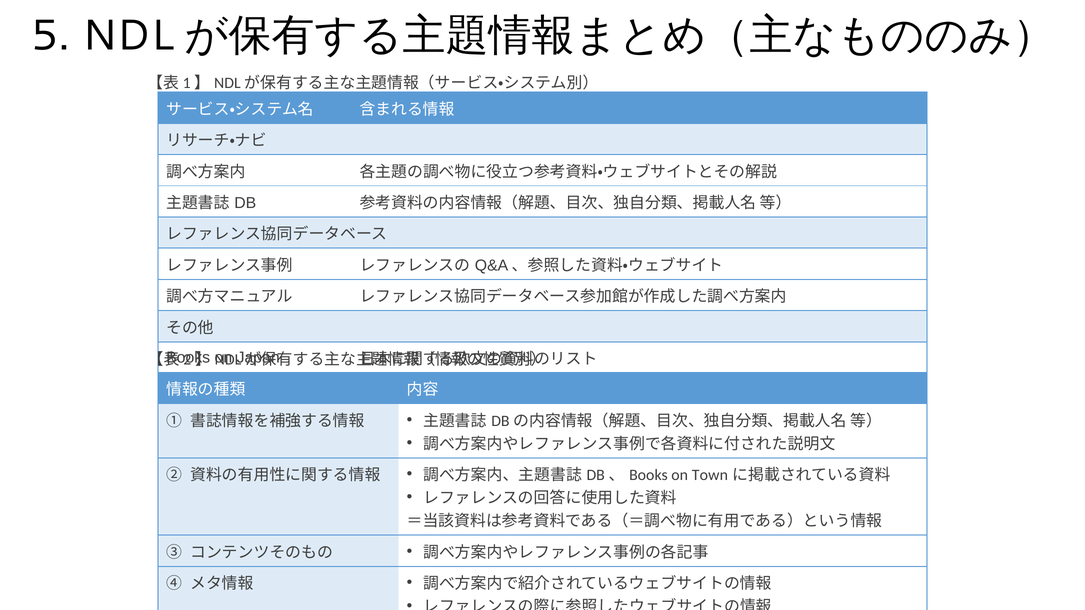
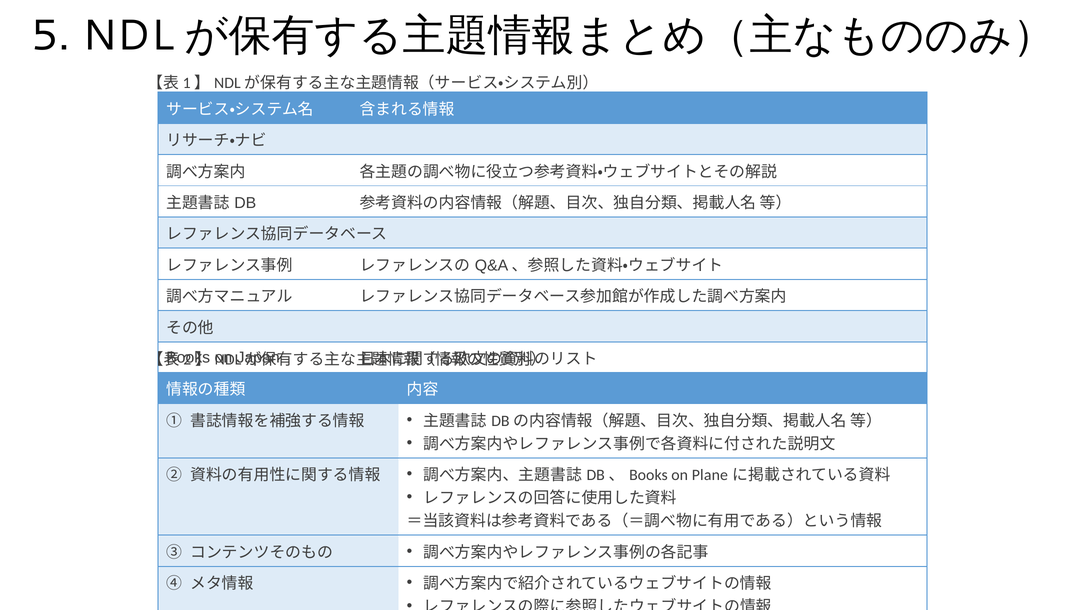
Town: Town -> Plane
